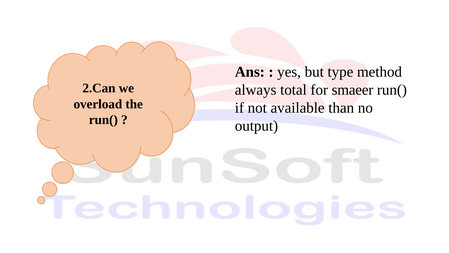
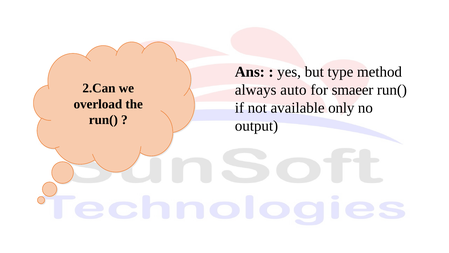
total: total -> auto
than: than -> only
